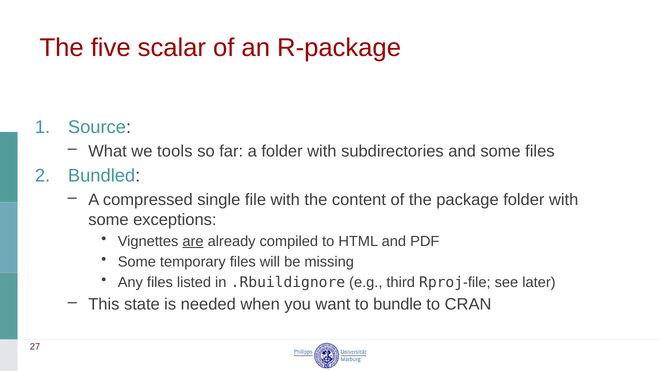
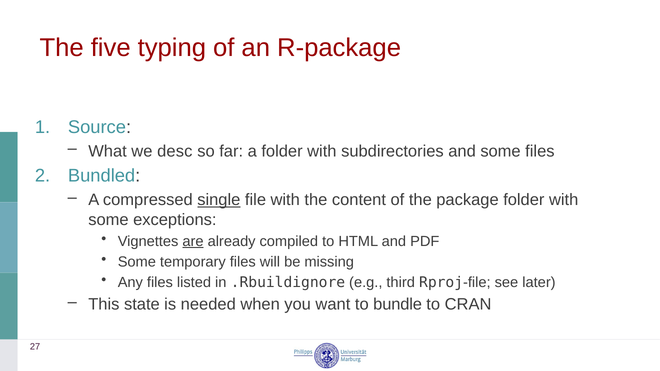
scalar: scalar -> typing
tools: tools -> desc
single underline: none -> present
